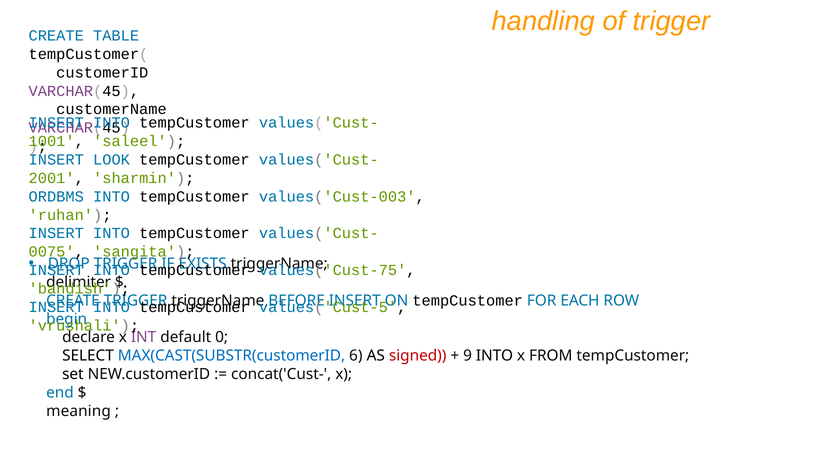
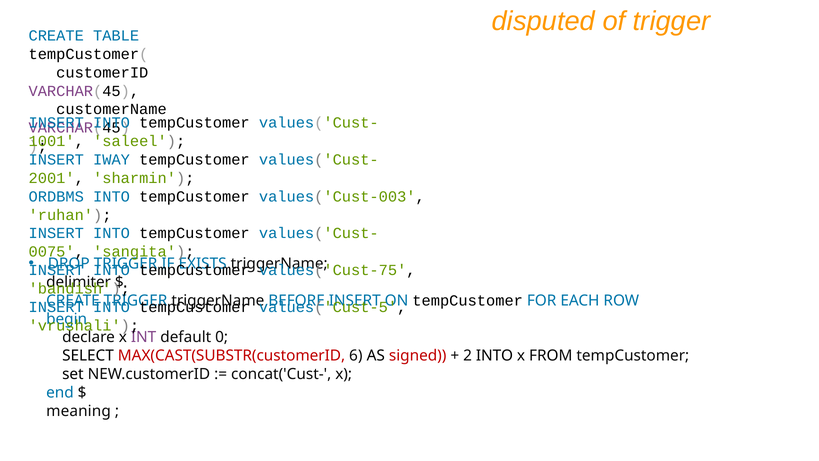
handling: handling -> disputed
LOOK: LOOK -> IWAY
MAX(CAST(SUBSTR(customerID colour: blue -> red
9: 9 -> 2
